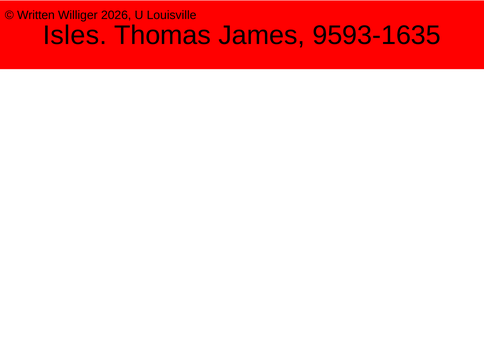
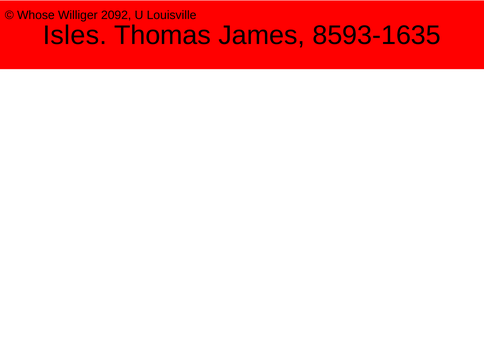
Written: Written -> Whose
2026: 2026 -> 2092
9593-1635: 9593-1635 -> 8593-1635
